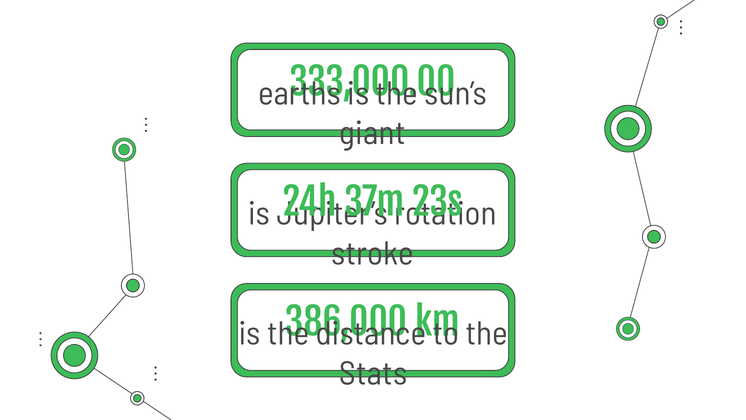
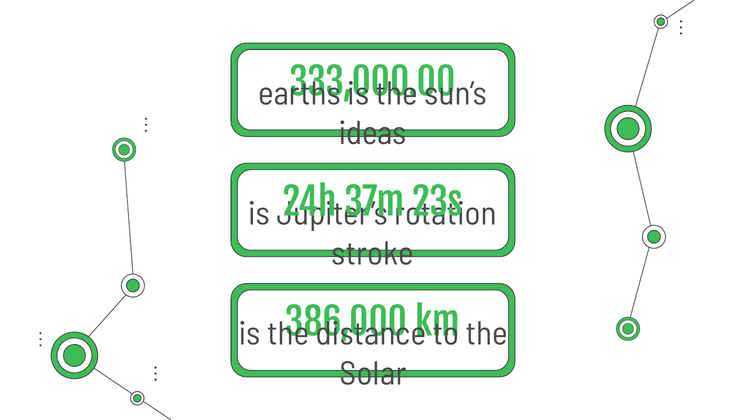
giant: giant -> ideas
Stats: Stats -> Solar
